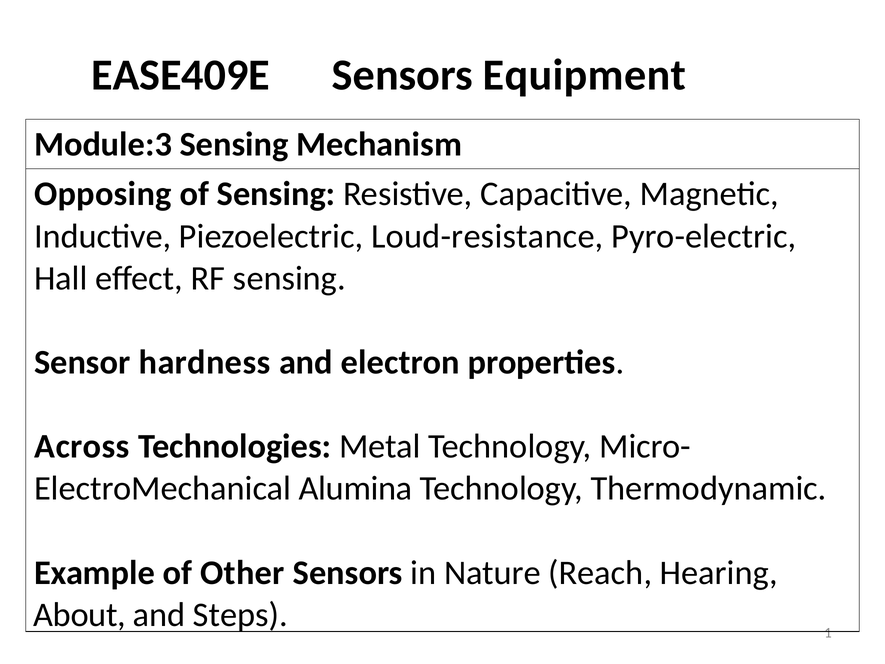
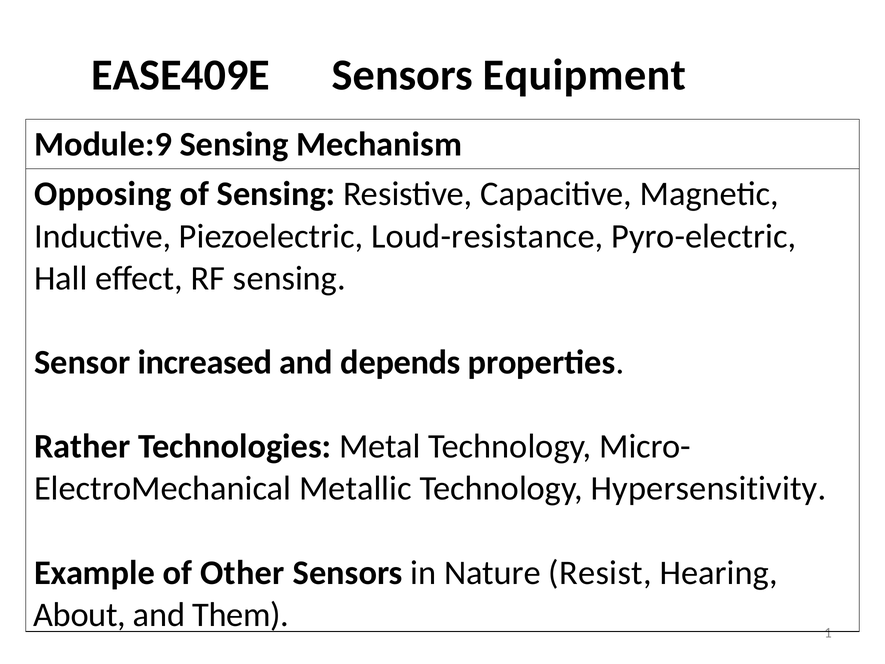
Module:3: Module:3 -> Module:9
hardness: hardness -> increased
electron: electron -> depends
Across: Across -> Rather
Alumina: Alumina -> Metallic
Thermodynamic: Thermodynamic -> Hypersensitivity
Reach: Reach -> Resist
Steps: Steps -> Them
